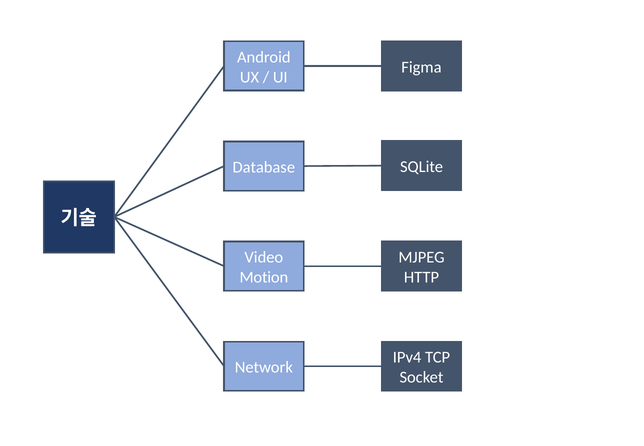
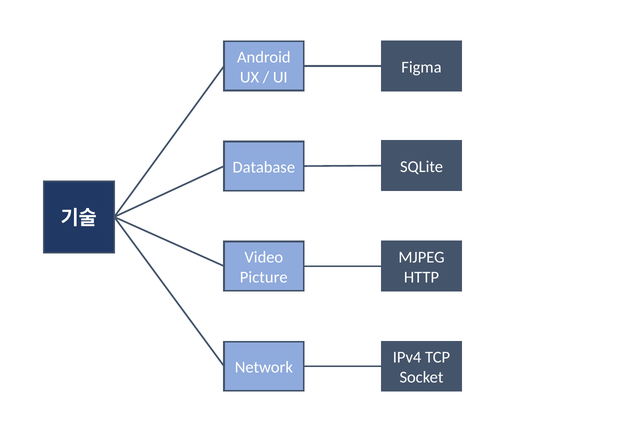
Motion: Motion -> Picture
